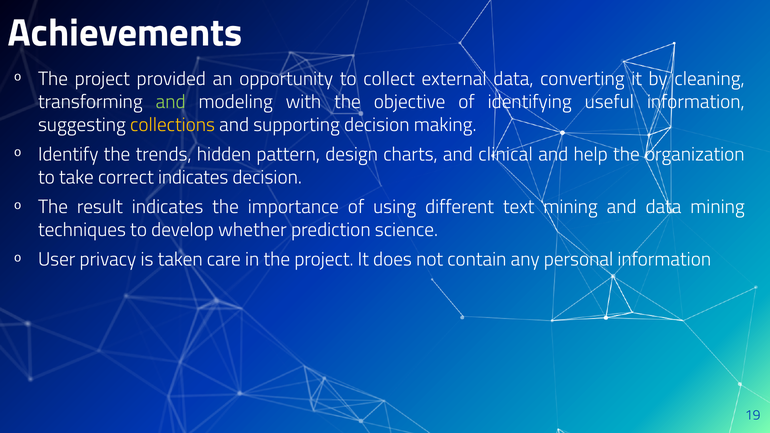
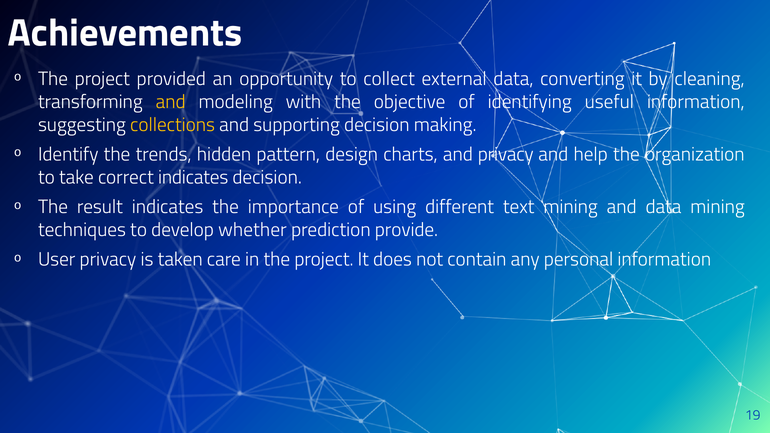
and at (171, 102) colour: light green -> yellow
and clinical: clinical -> privacy
science: science -> provide
